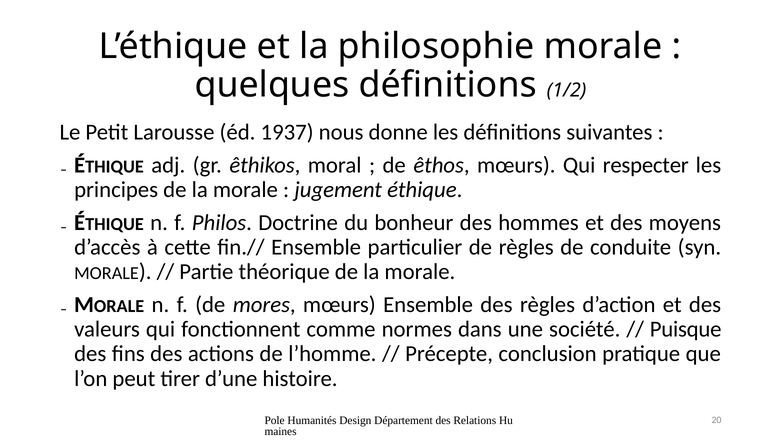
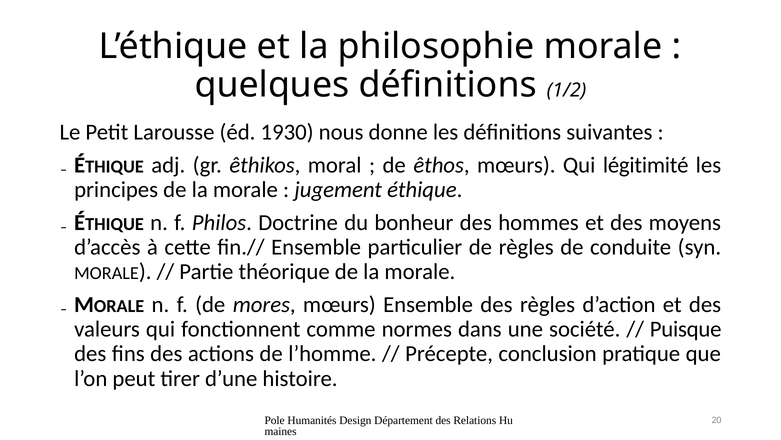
1937: 1937 -> 1930
respecter: respecter -> légitimité
